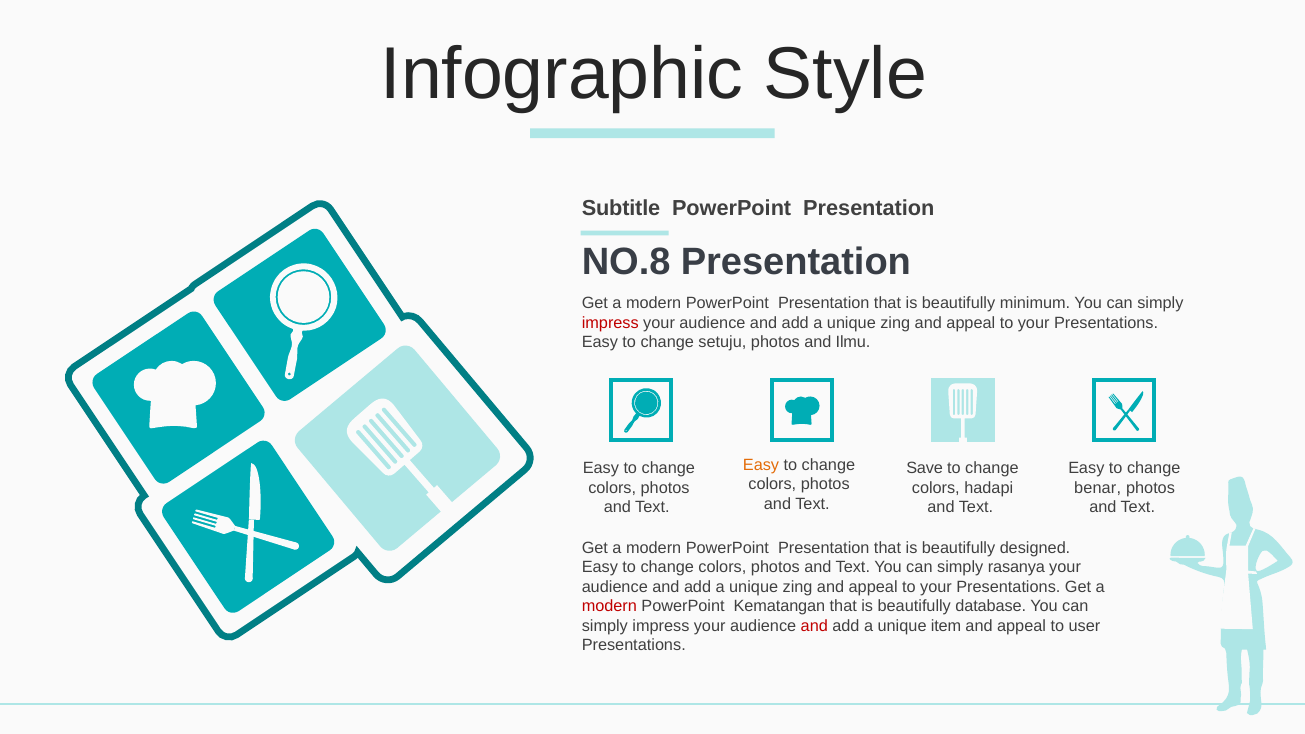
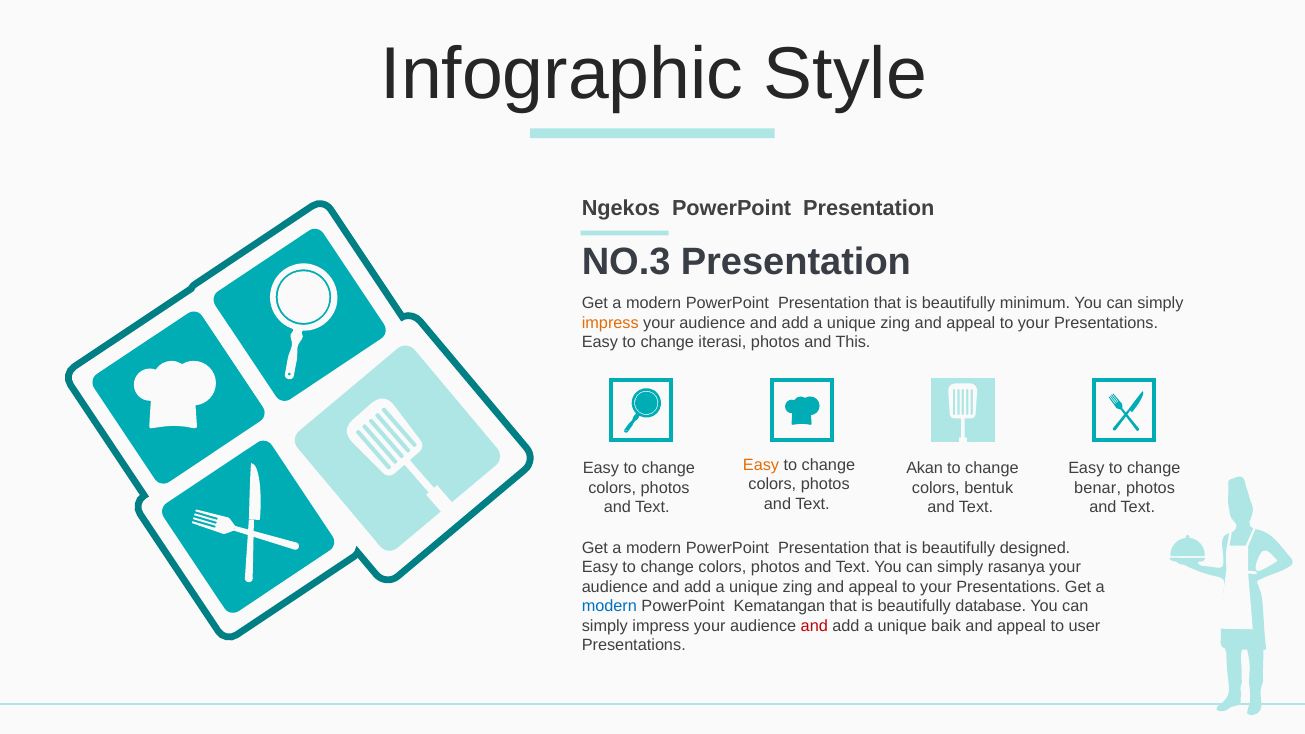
Subtitle: Subtitle -> Ngekos
NO.8: NO.8 -> NO.3
impress at (610, 323) colour: red -> orange
setuju: setuju -> iterasi
Ilmu: Ilmu -> This
Save: Save -> Akan
hadapi: hadapi -> bentuk
modern at (609, 606) colour: red -> blue
item: item -> baik
